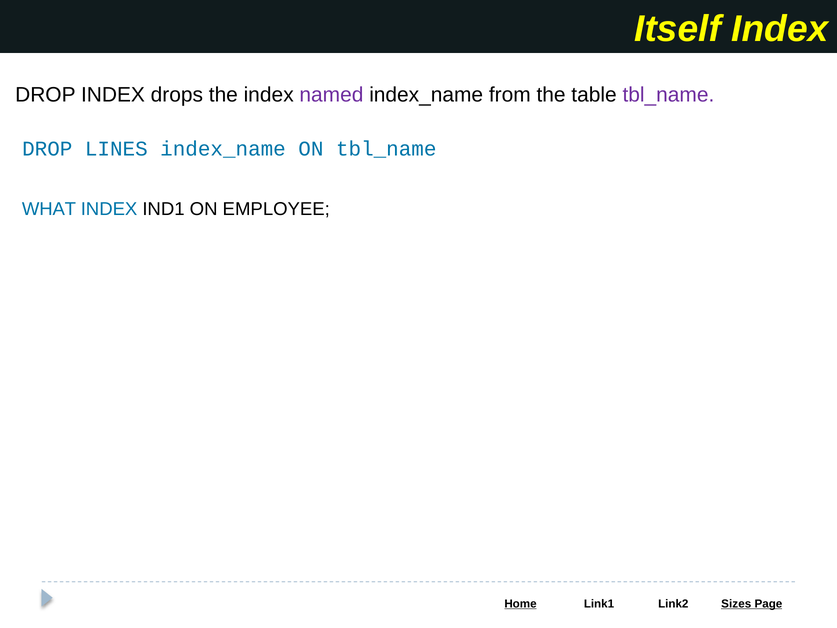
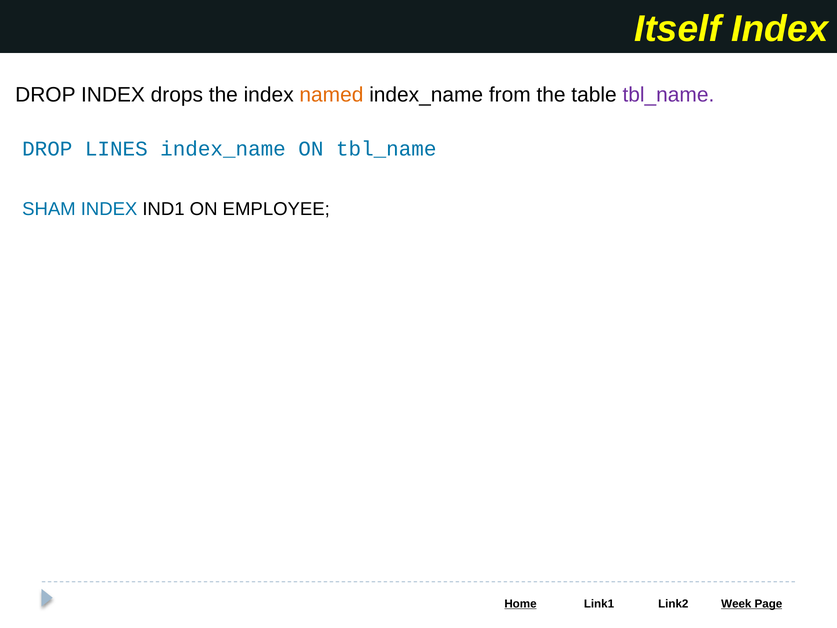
named colour: purple -> orange
WHAT: WHAT -> SHAM
Sizes: Sizes -> Week
